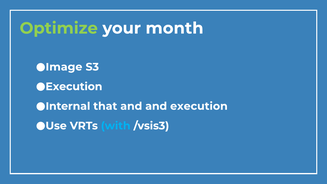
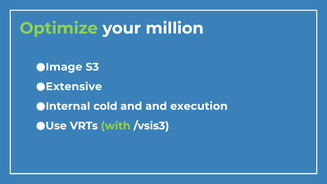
month: month -> million
Execution at (74, 87): Execution -> Extensive
that: that -> cold
with colour: light blue -> light green
